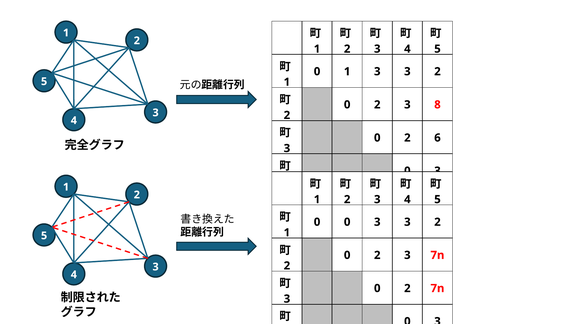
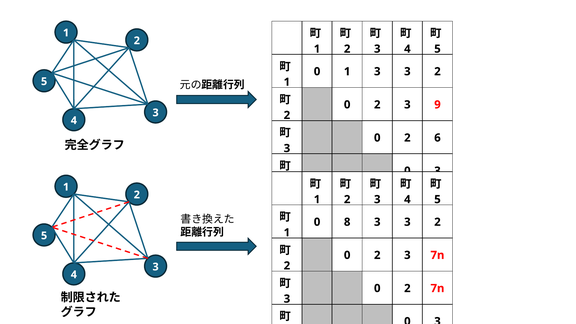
8: 8 -> 9
0 0: 0 -> 8
